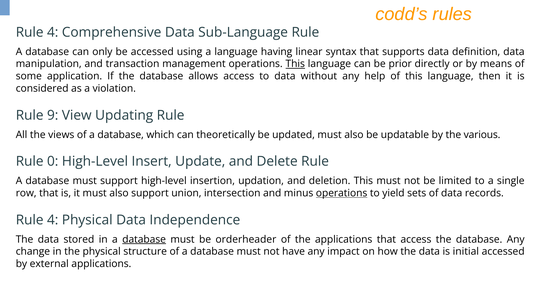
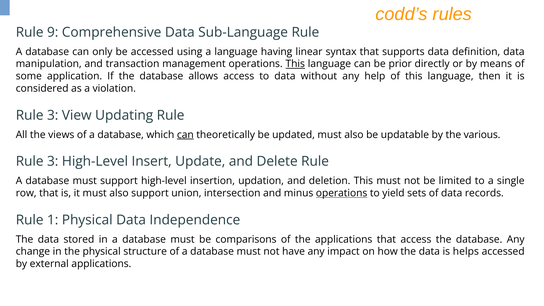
4 at (53, 32): 4 -> 9
9 at (53, 115): 9 -> 3
can at (185, 135) underline: none -> present
0 at (53, 161): 0 -> 3
4 at (53, 220): 4 -> 1
database at (144, 239) underline: present -> none
orderheader: orderheader -> comparisons
initial: initial -> helps
